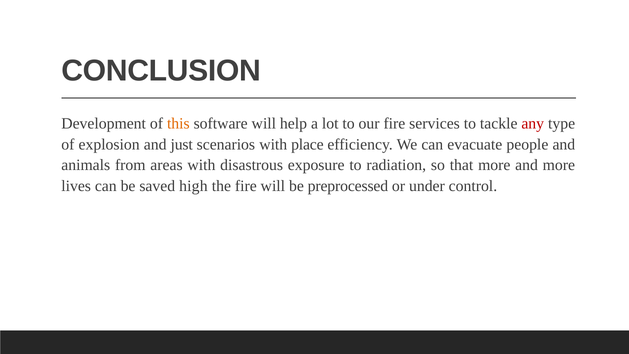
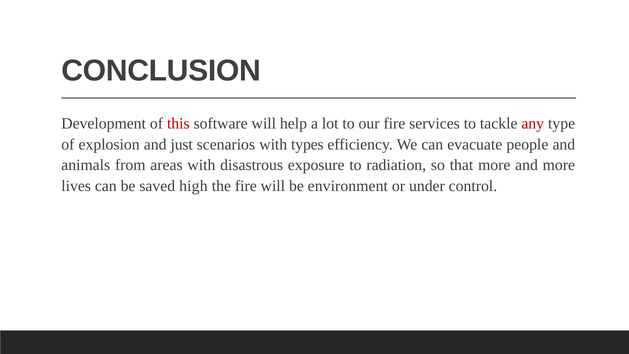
this colour: orange -> red
place: place -> types
preprocessed: preprocessed -> environment
